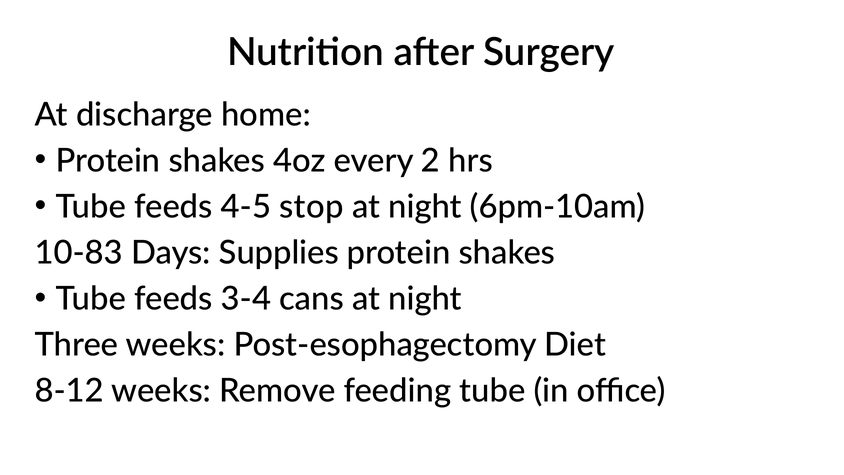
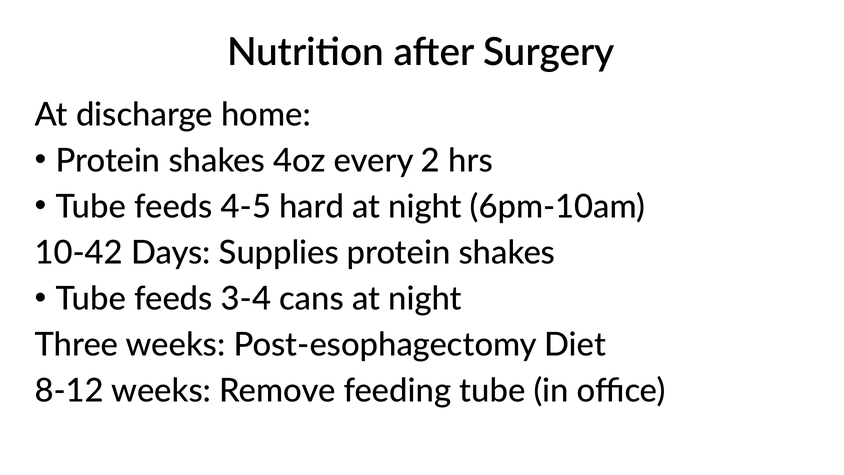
stop: stop -> hard
10-83: 10-83 -> 10-42
